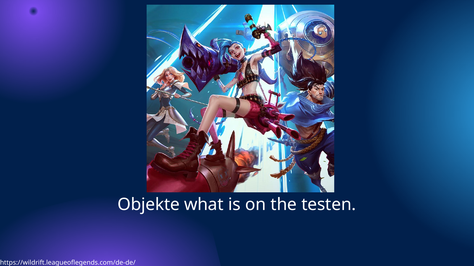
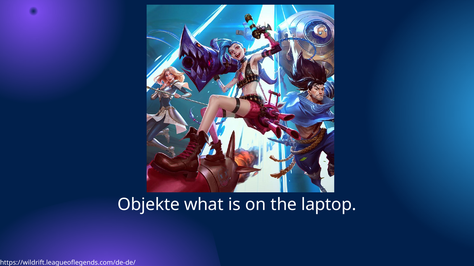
testen: testen -> laptop
